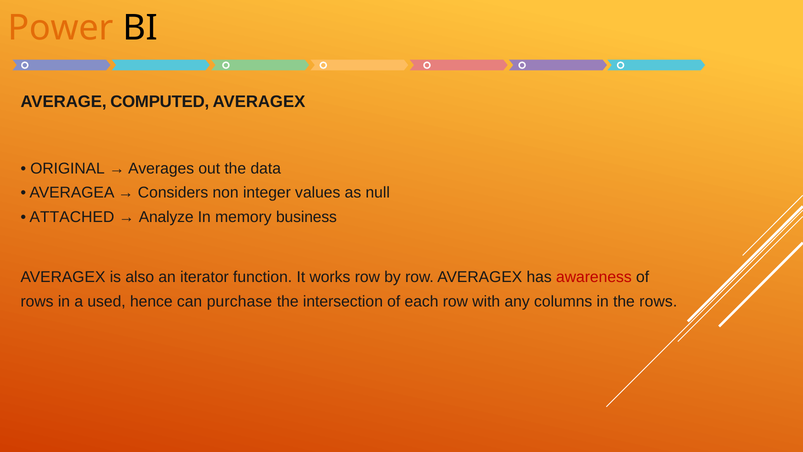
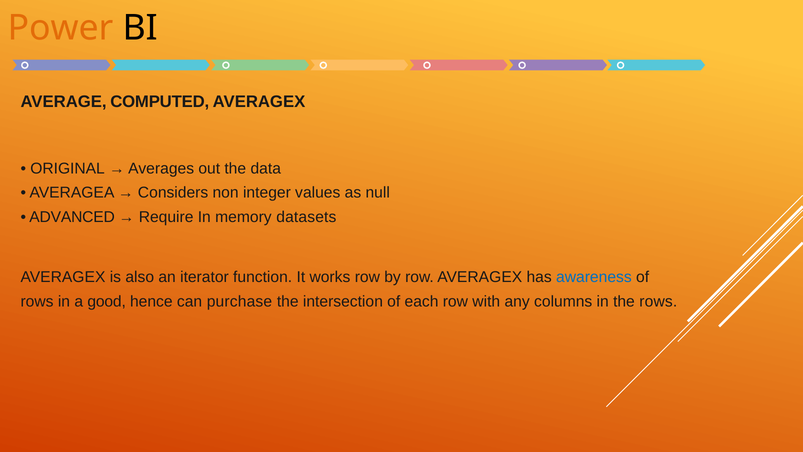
ATTACHED: ATTACHED -> ADVANCED
Analyze: Analyze -> Require
business: business -> datasets
awareness colour: red -> blue
used: used -> good
